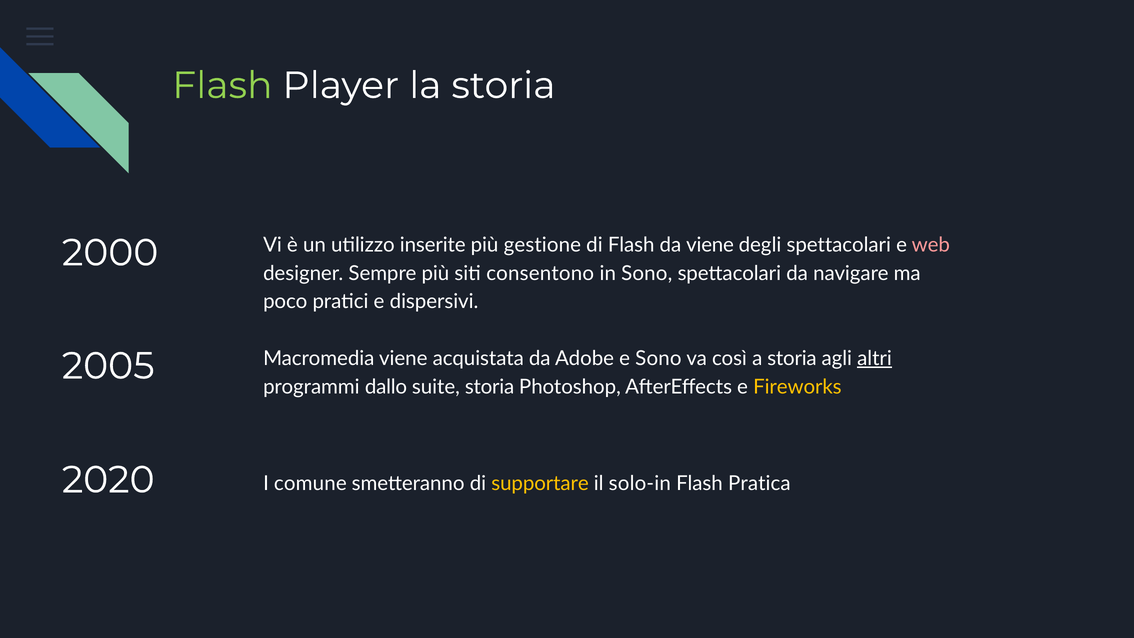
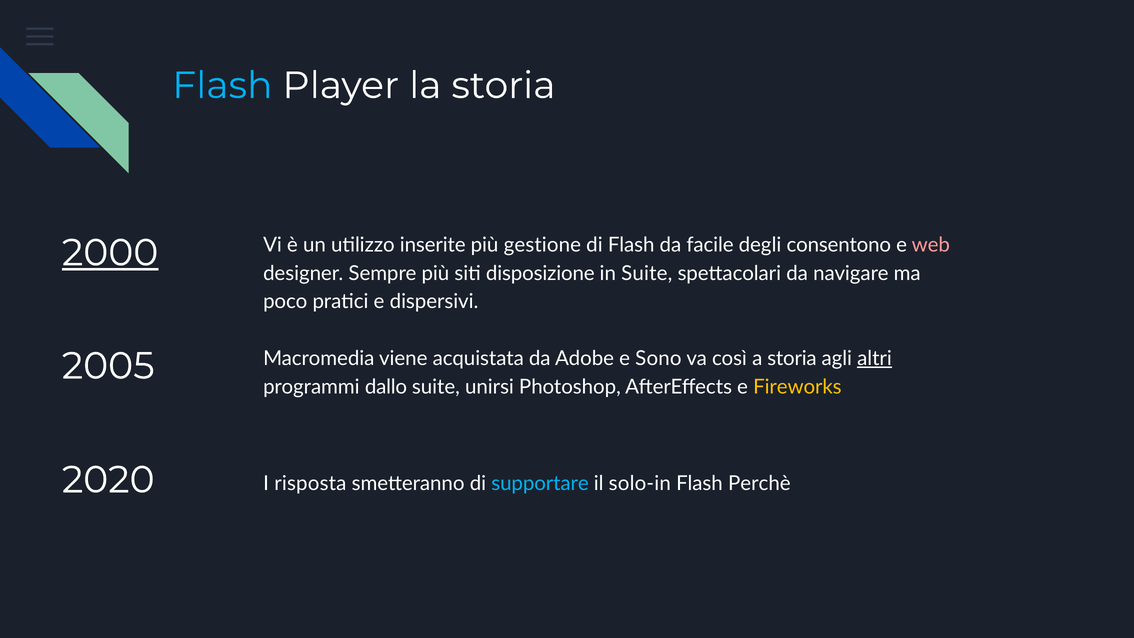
Flash at (222, 86) colour: light green -> light blue
2000 underline: none -> present
da viene: viene -> facile
degli spettacolari: spettacolari -> consentono
consentono: consentono -> disposizione
in Sono: Sono -> Suite
suite storia: storia -> unirsi
comune: comune -> risposta
supportare colour: yellow -> light blue
Pratica: Pratica -> Perchè
